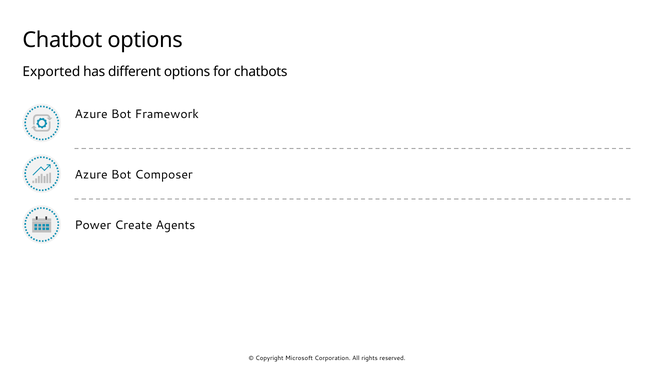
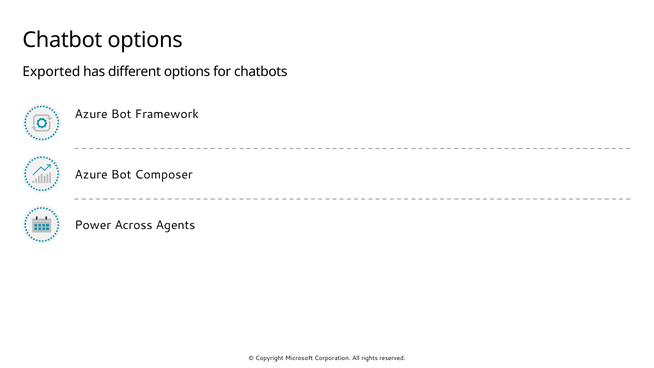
Create: Create -> Across
